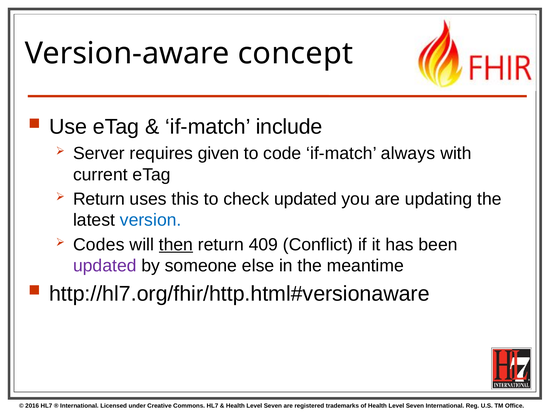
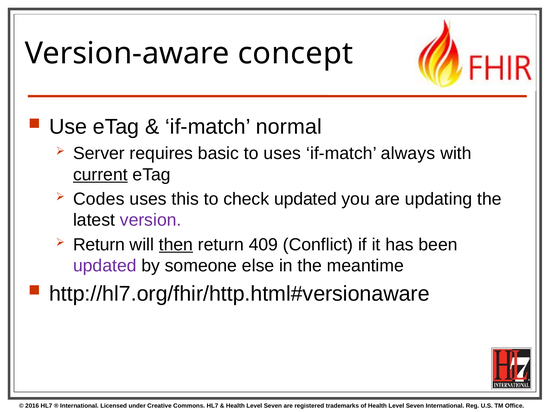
include: include -> normal
given: given -> basic
to code: code -> uses
current underline: none -> present
Return at (99, 199): Return -> Codes
version colour: blue -> purple
Codes at (99, 245): Codes -> Return
